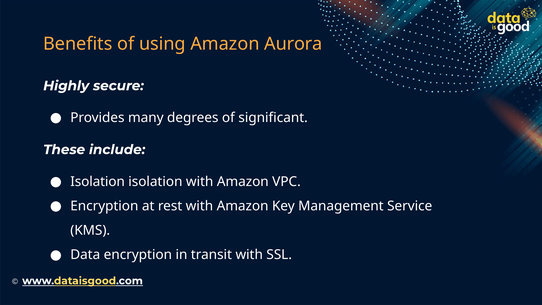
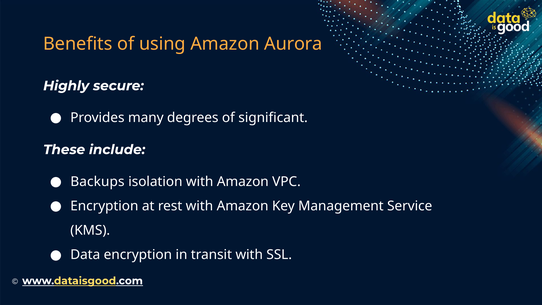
Isolation at (98, 182): Isolation -> Backups
